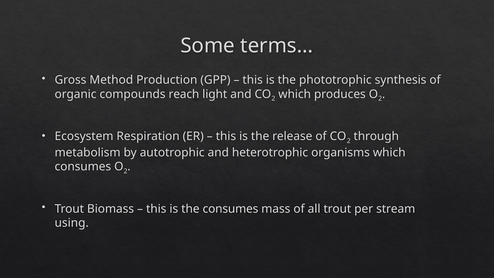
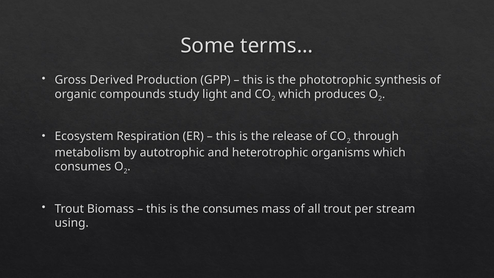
Method: Method -> Derived
reach: reach -> study
